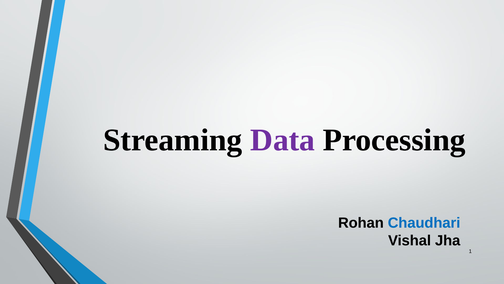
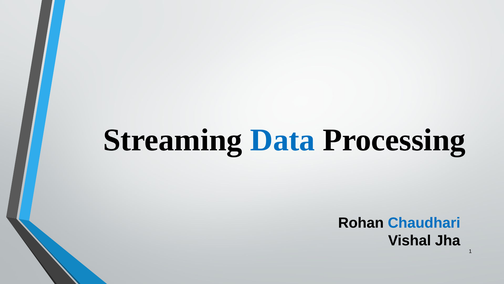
Data colour: purple -> blue
